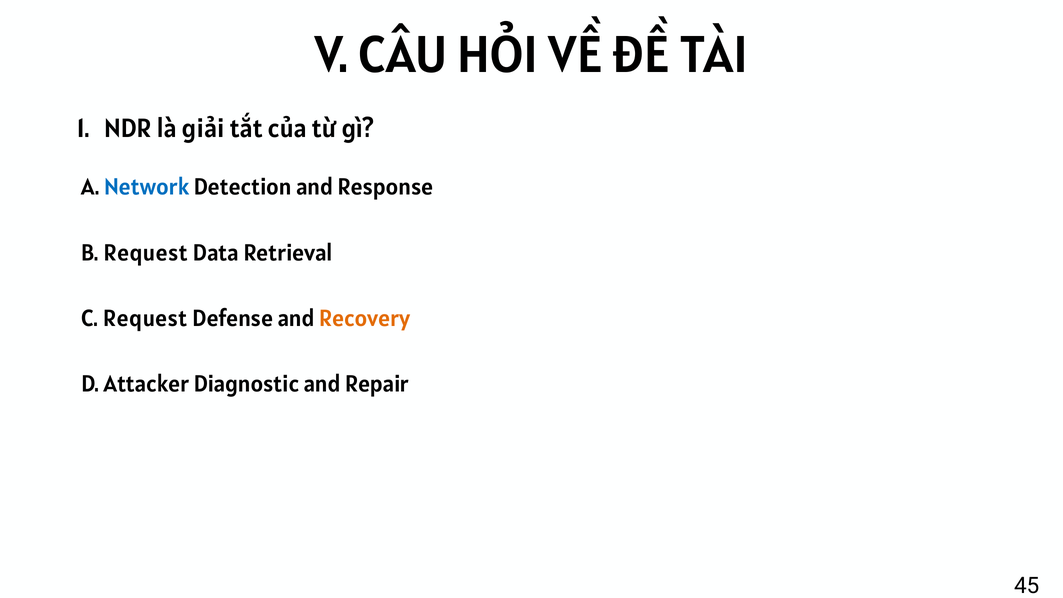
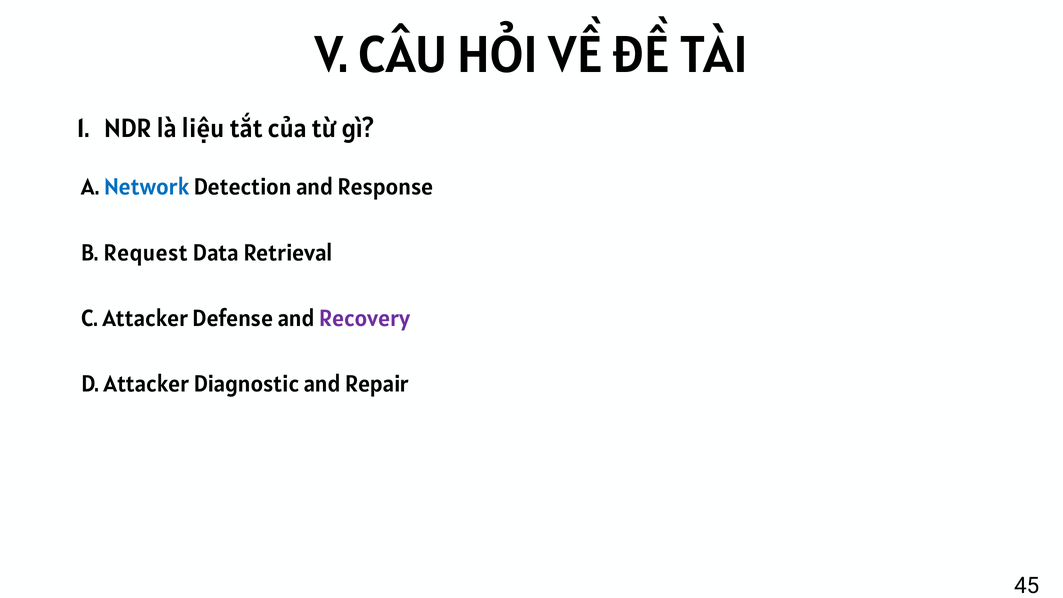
giải: giải -> liệu
C Request: Request -> Attacker
Recovery colour: orange -> purple
